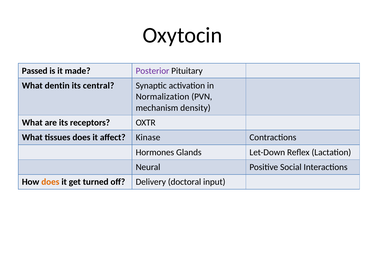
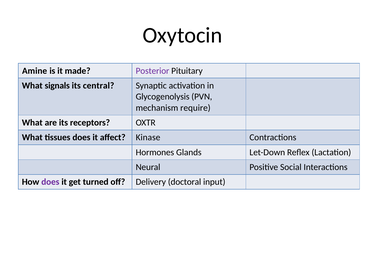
Passed: Passed -> Amine
dentin: dentin -> signals
Normalization: Normalization -> Glycogenolysis
density: density -> require
does at (50, 182) colour: orange -> purple
